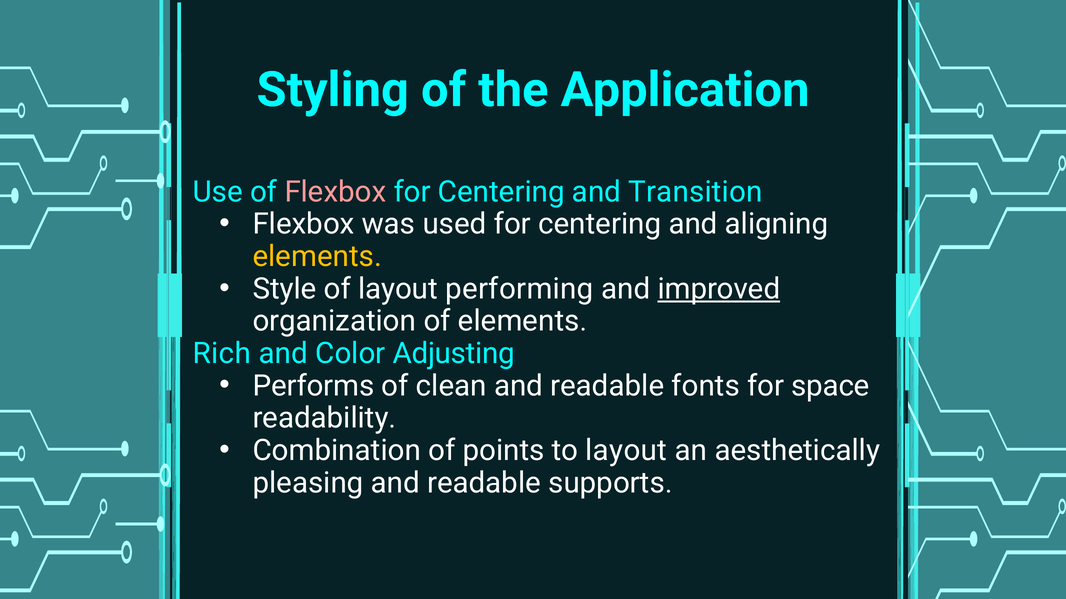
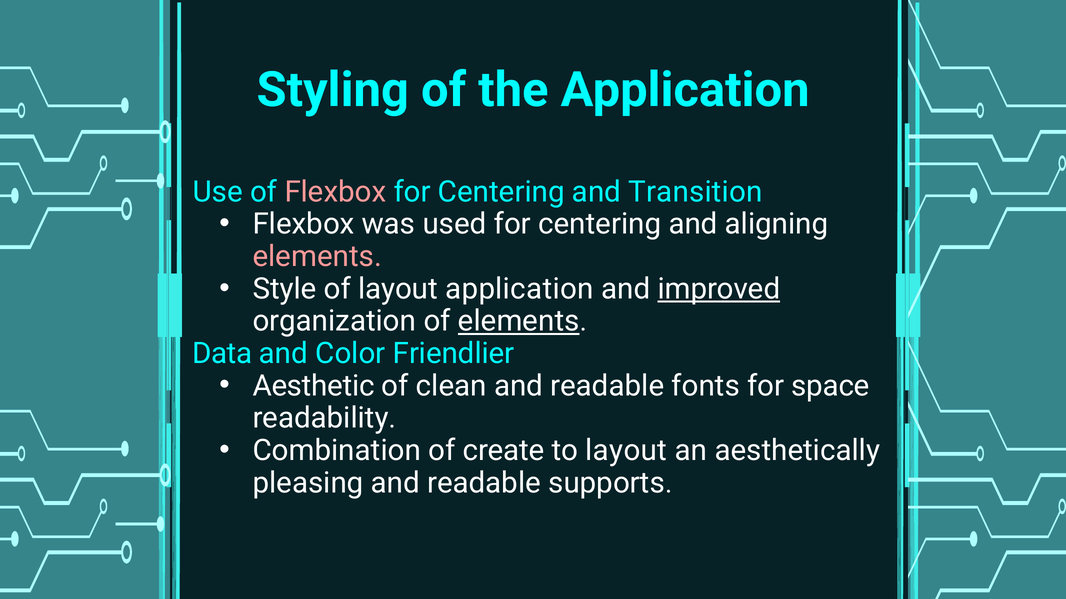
elements at (317, 257) colour: yellow -> pink
layout performing: performing -> application
elements at (519, 322) underline: none -> present
Rich: Rich -> Data
Adjusting: Adjusting -> Friendlier
Performs: Performs -> Aesthetic
points: points -> create
